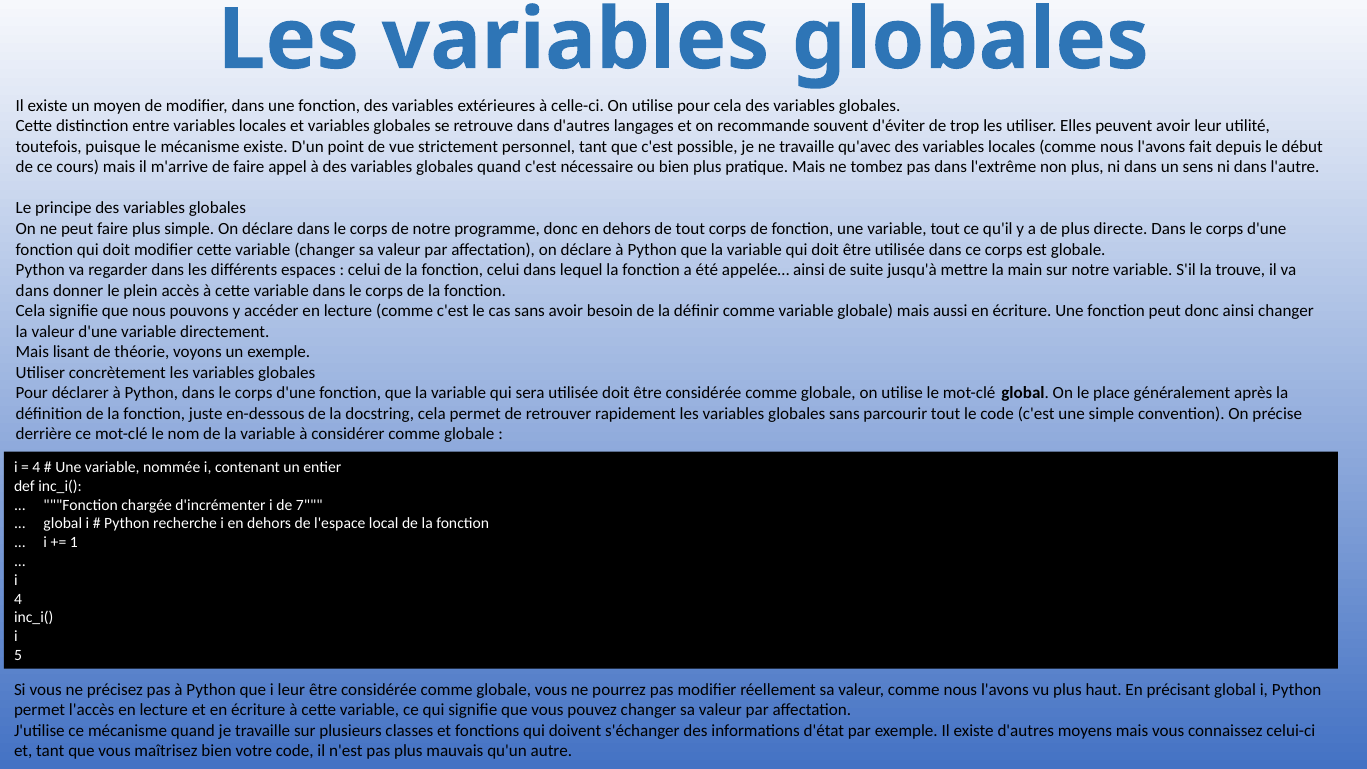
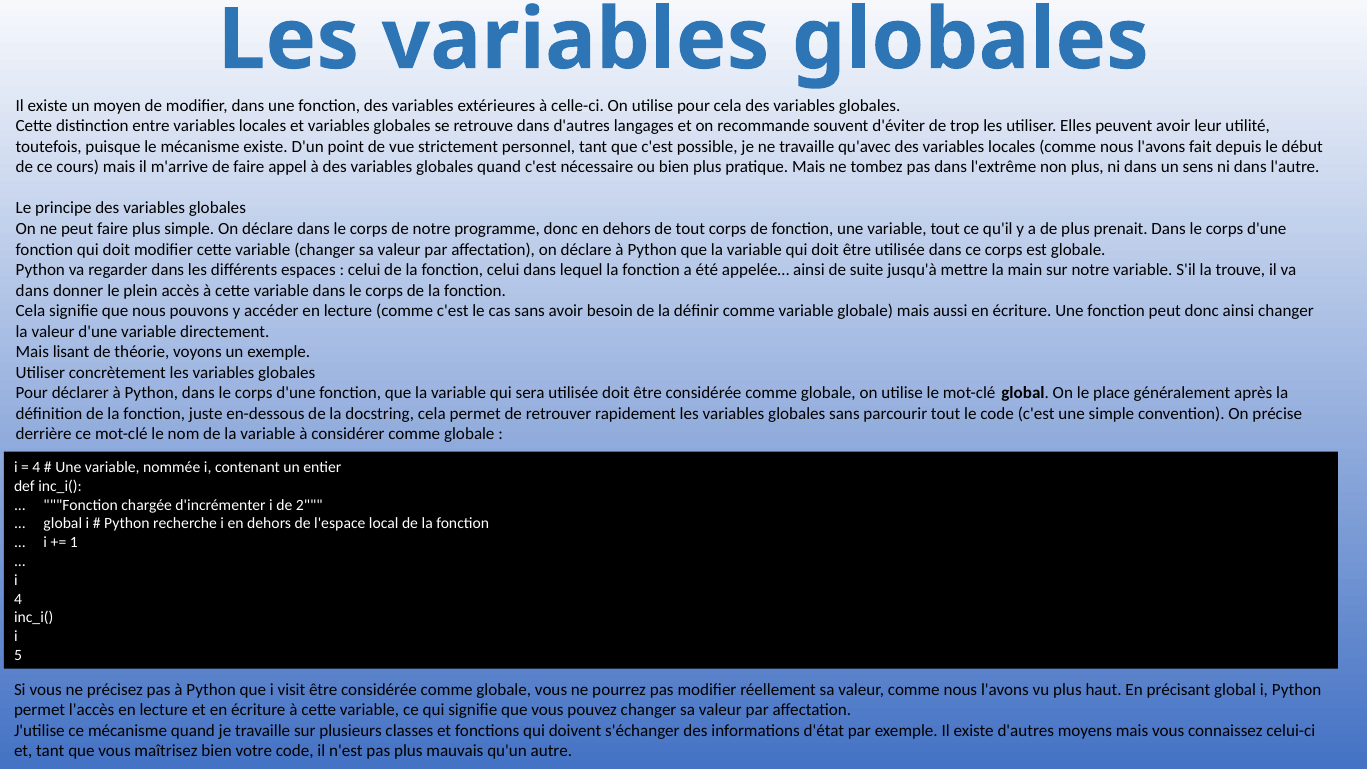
directe: directe -> prenait
7: 7 -> 2
i leur: leur -> visit
